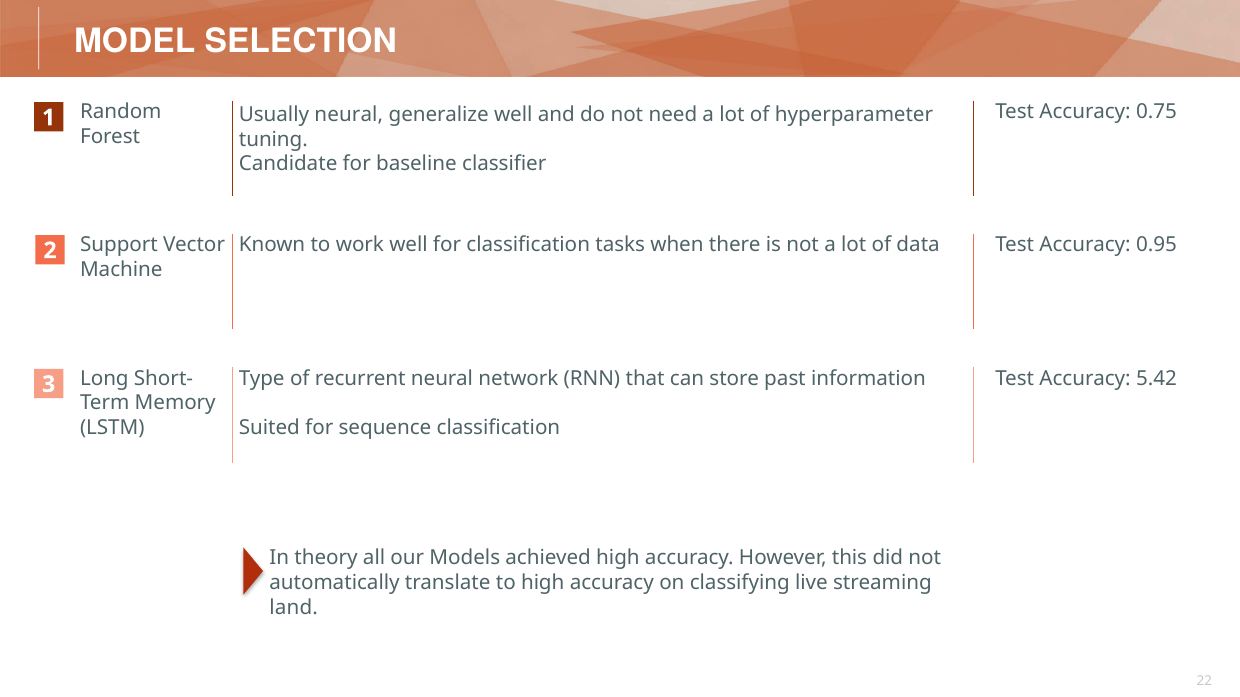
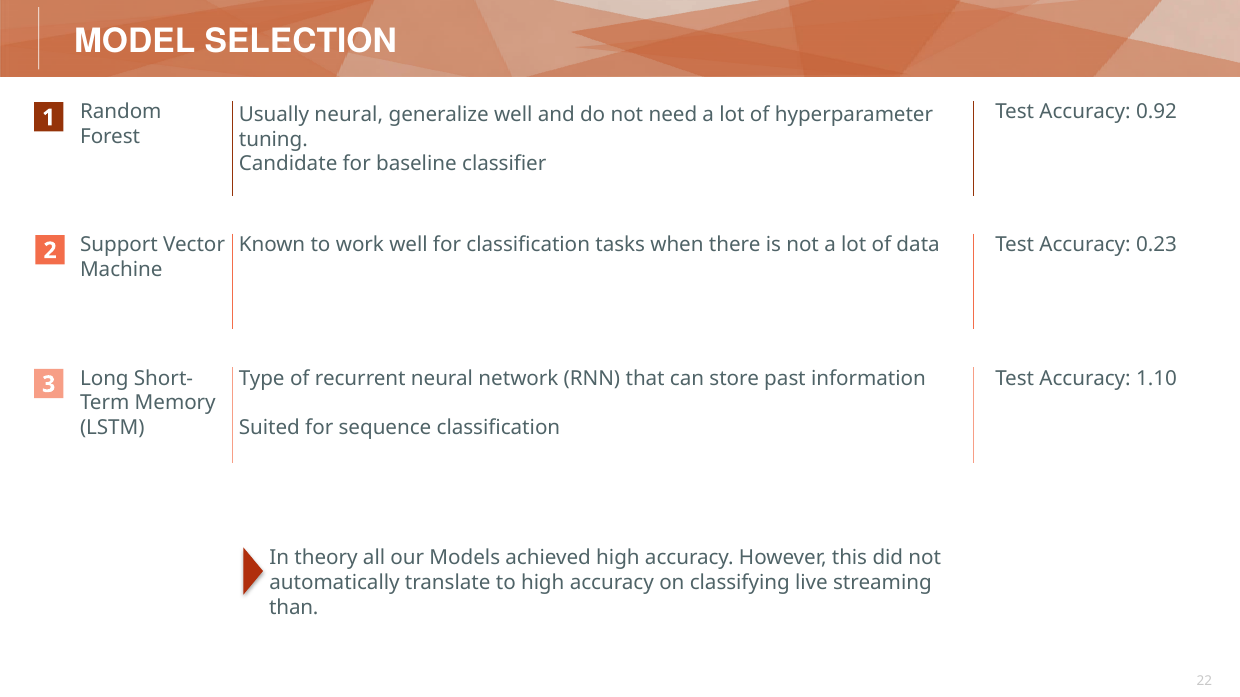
0.75: 0.75 -> 0.92
0.95: 0.95 -> 0.23
5.42: 5.42 -> 1.10
land: land -> than
